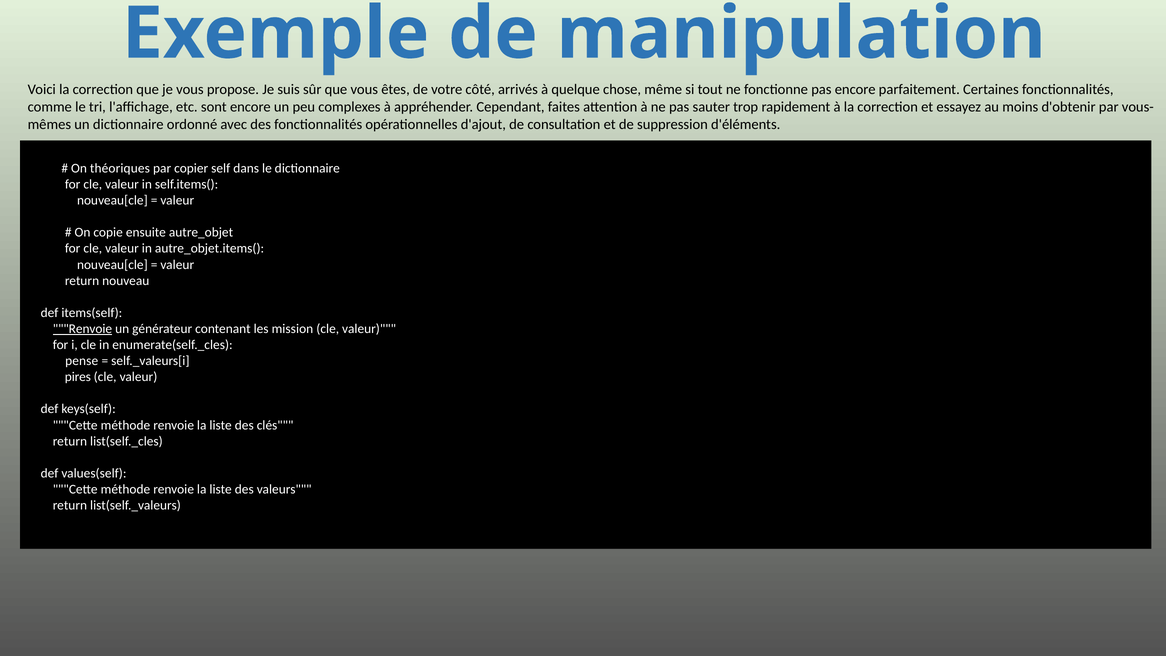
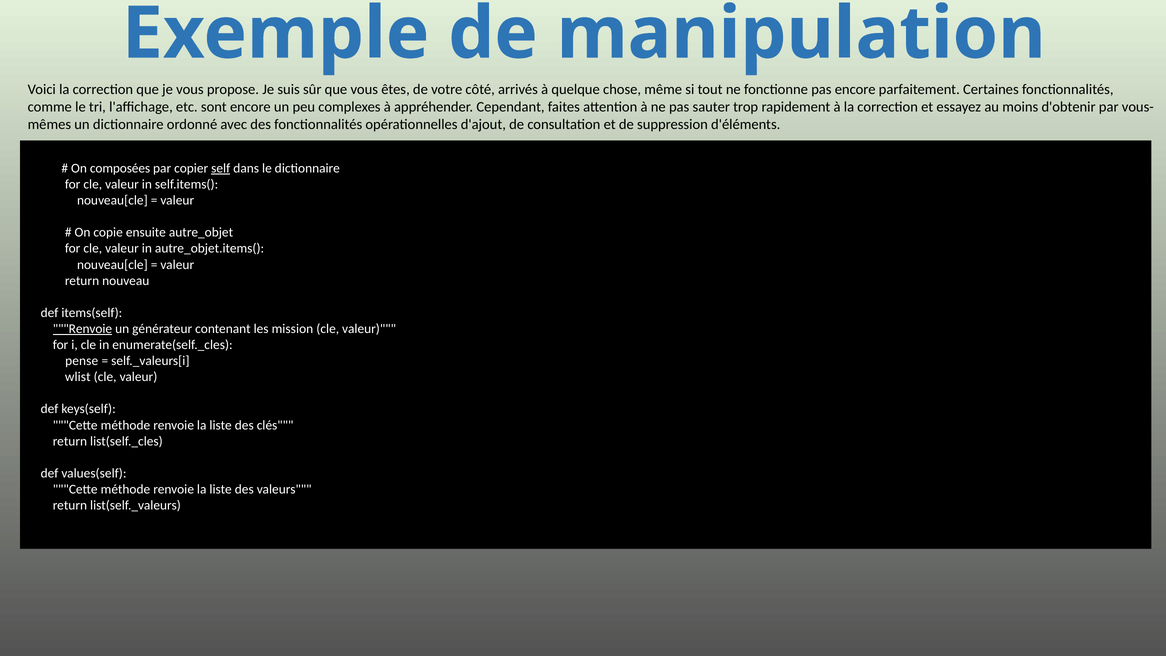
théoriques: théoriques -> composées
self underline: none -> present
pires: pires -> wlist
